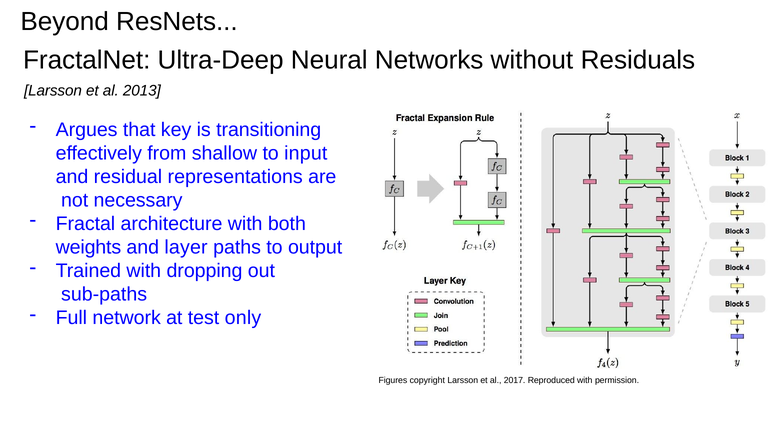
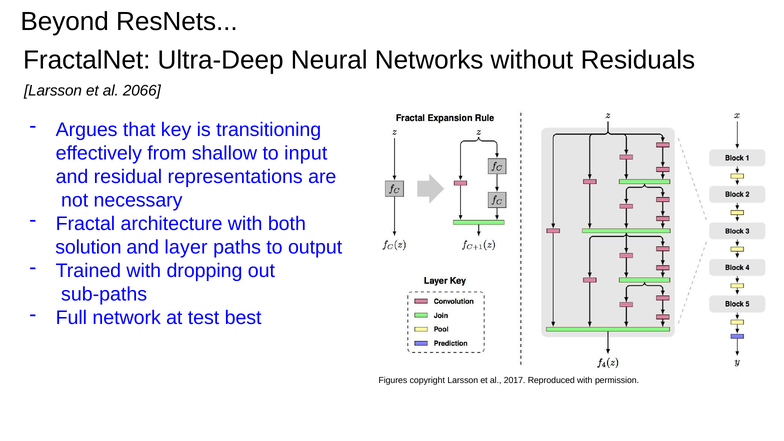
2013: 2013 -> 2066
weights: weights -> solution
only: only -> best
